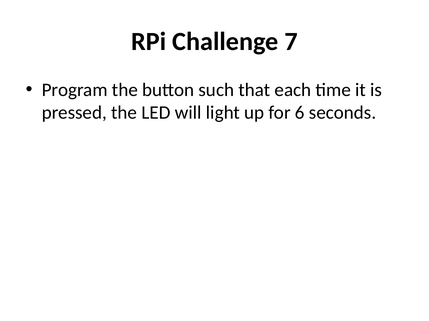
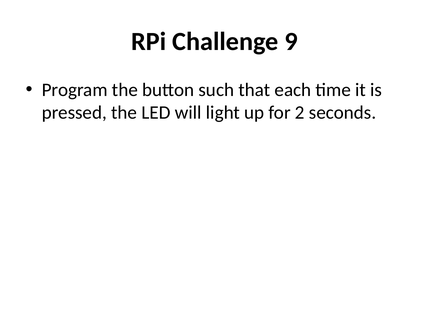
7: 7 -> 9
6: 6 -> 2
